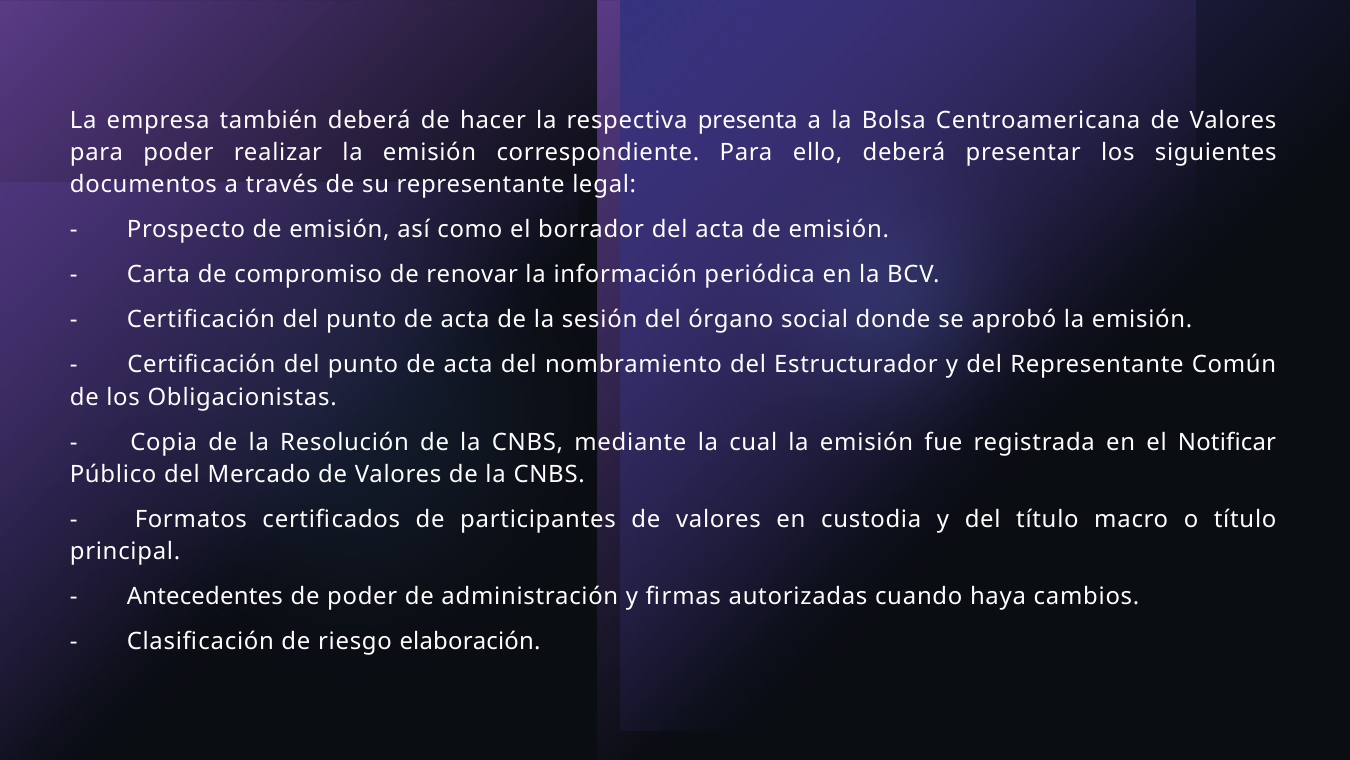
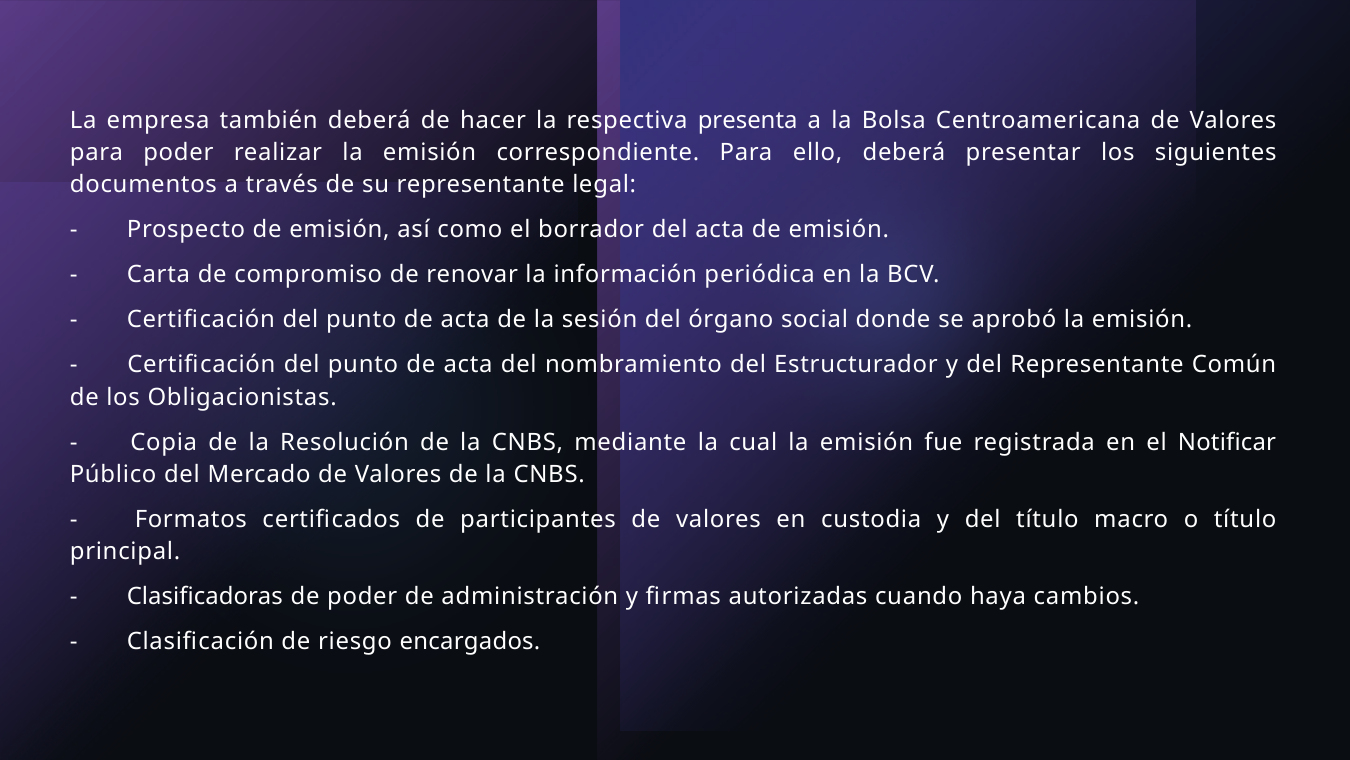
Antecedentes: Antecedentes -> Clasificadoras
elaboración: elaboración -> encargados
